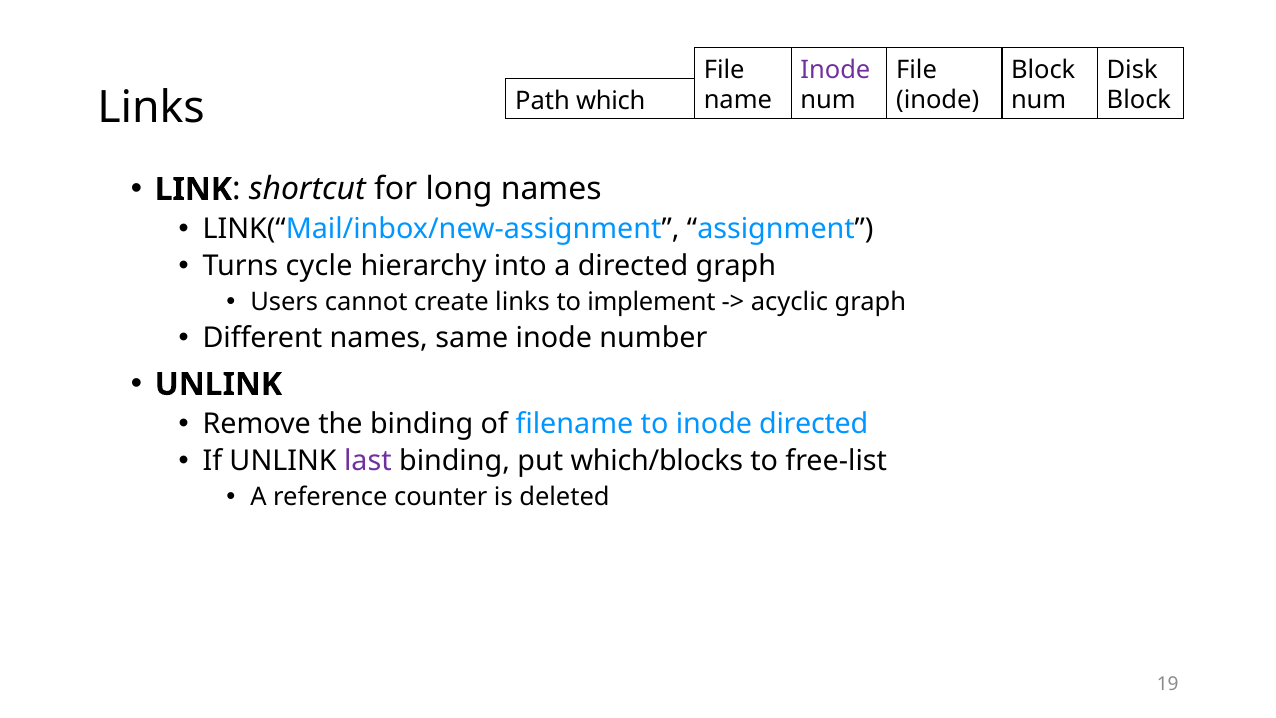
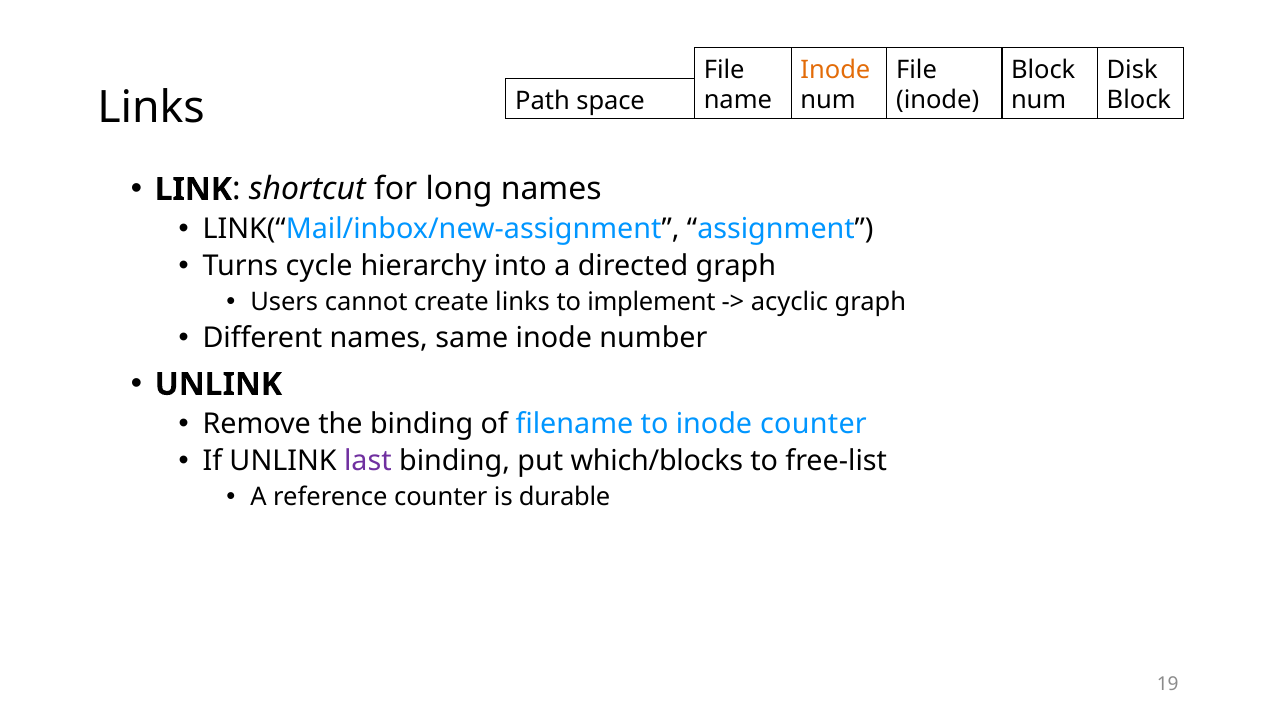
Inode at (835, 70) colour: purple -> orange
which: which -> space
inode directed: directed -> counter
deleted: deleted -> durable
